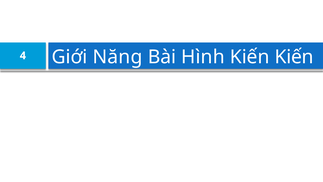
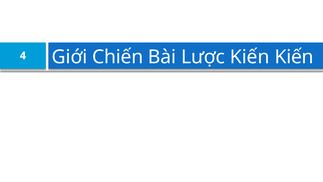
Năng: Năng -> Chiến
Hình: Hình -> Lược
